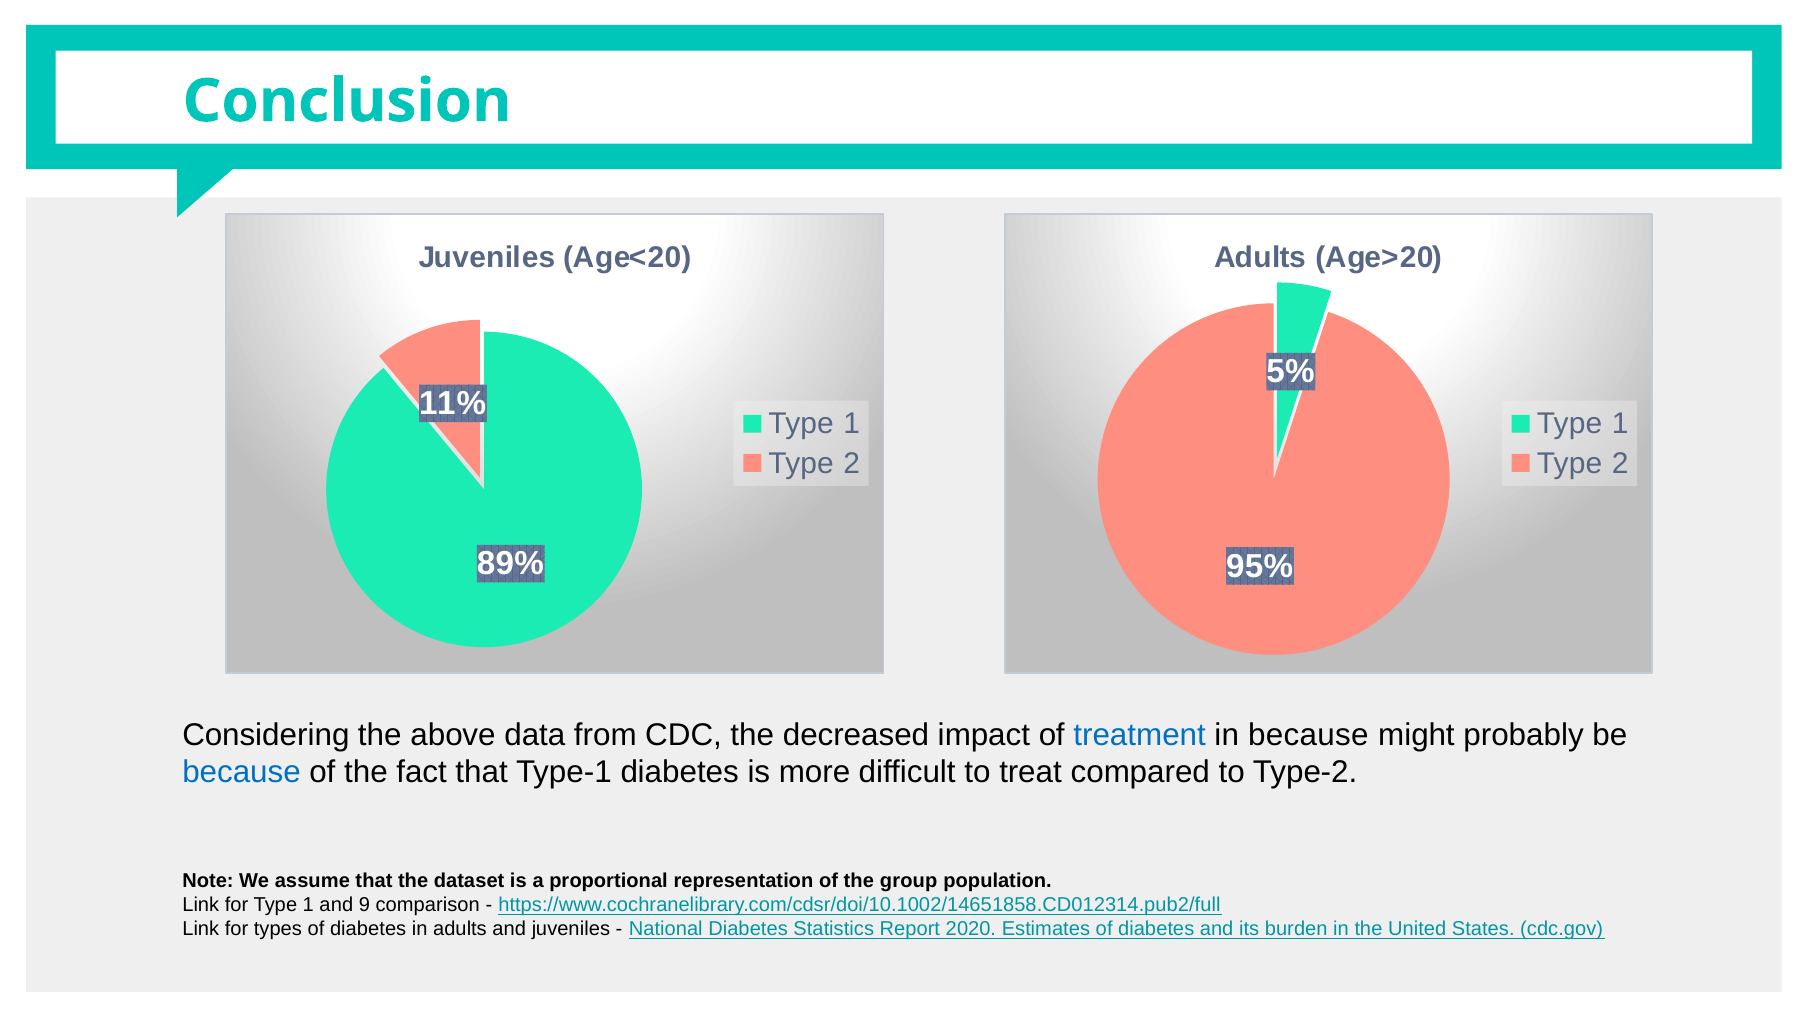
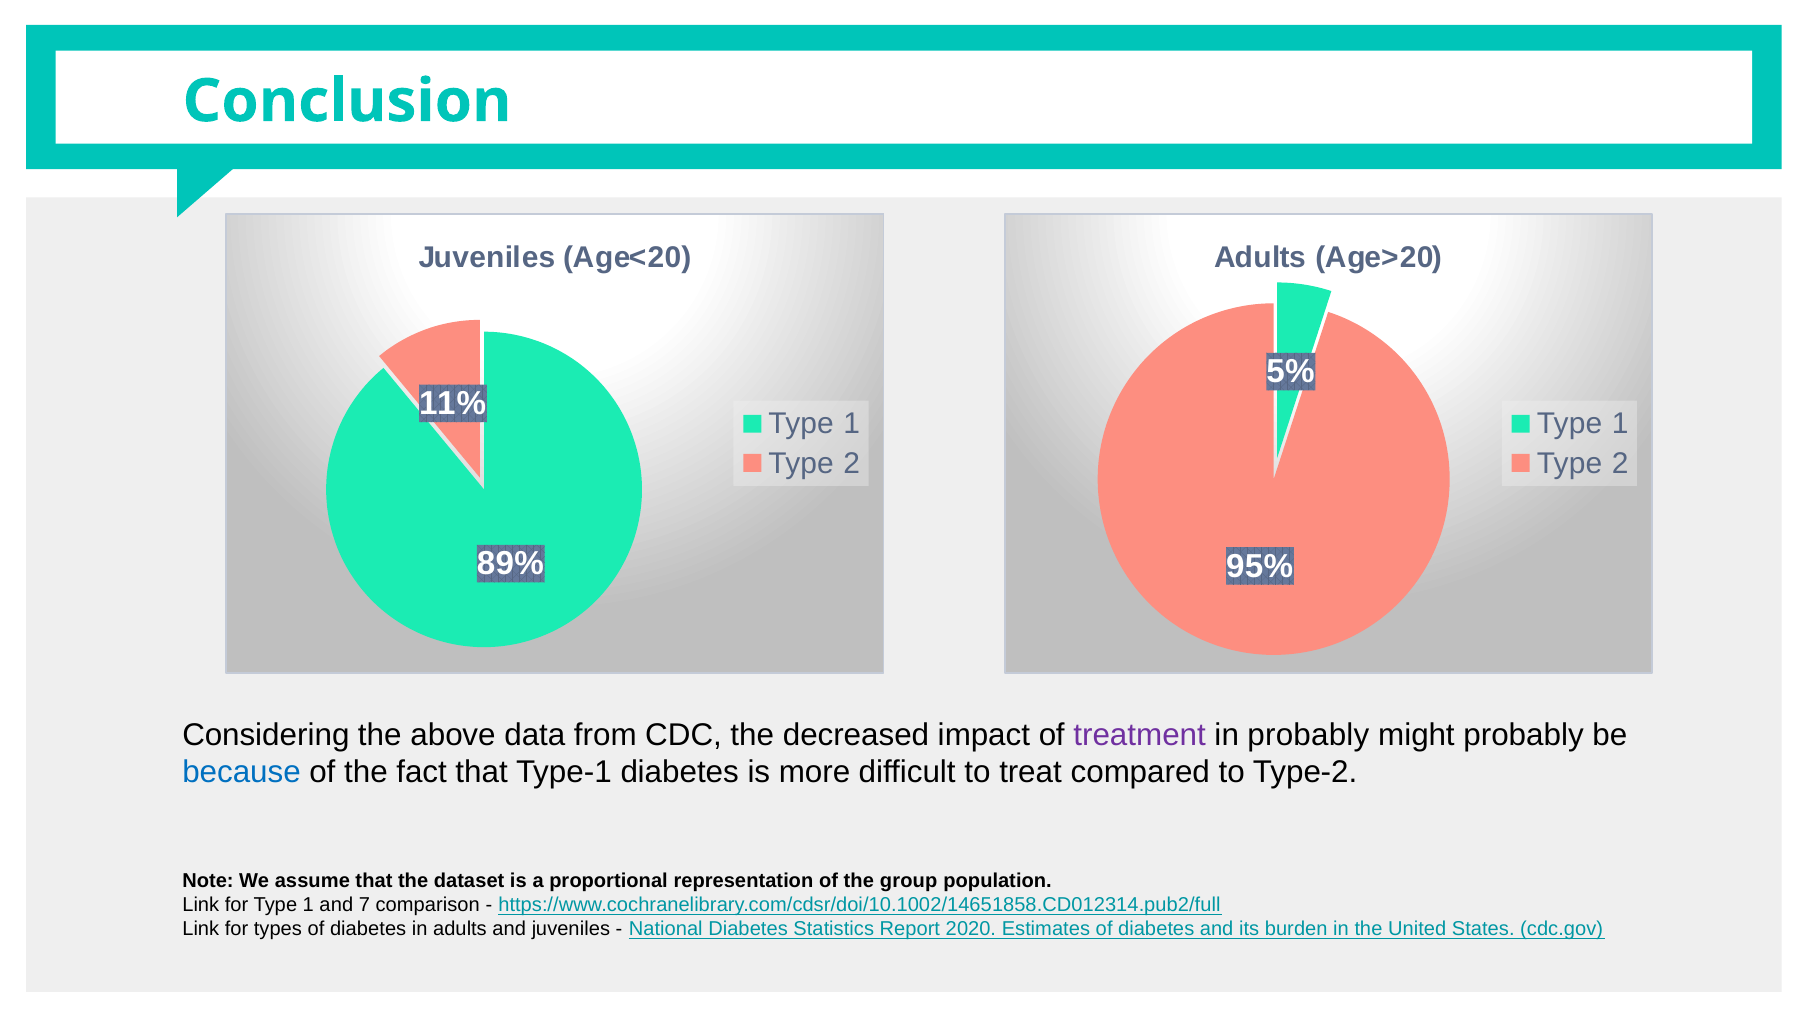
treatment colour: blue -> purple
in because: because -> probably
9: 9 -> 7
